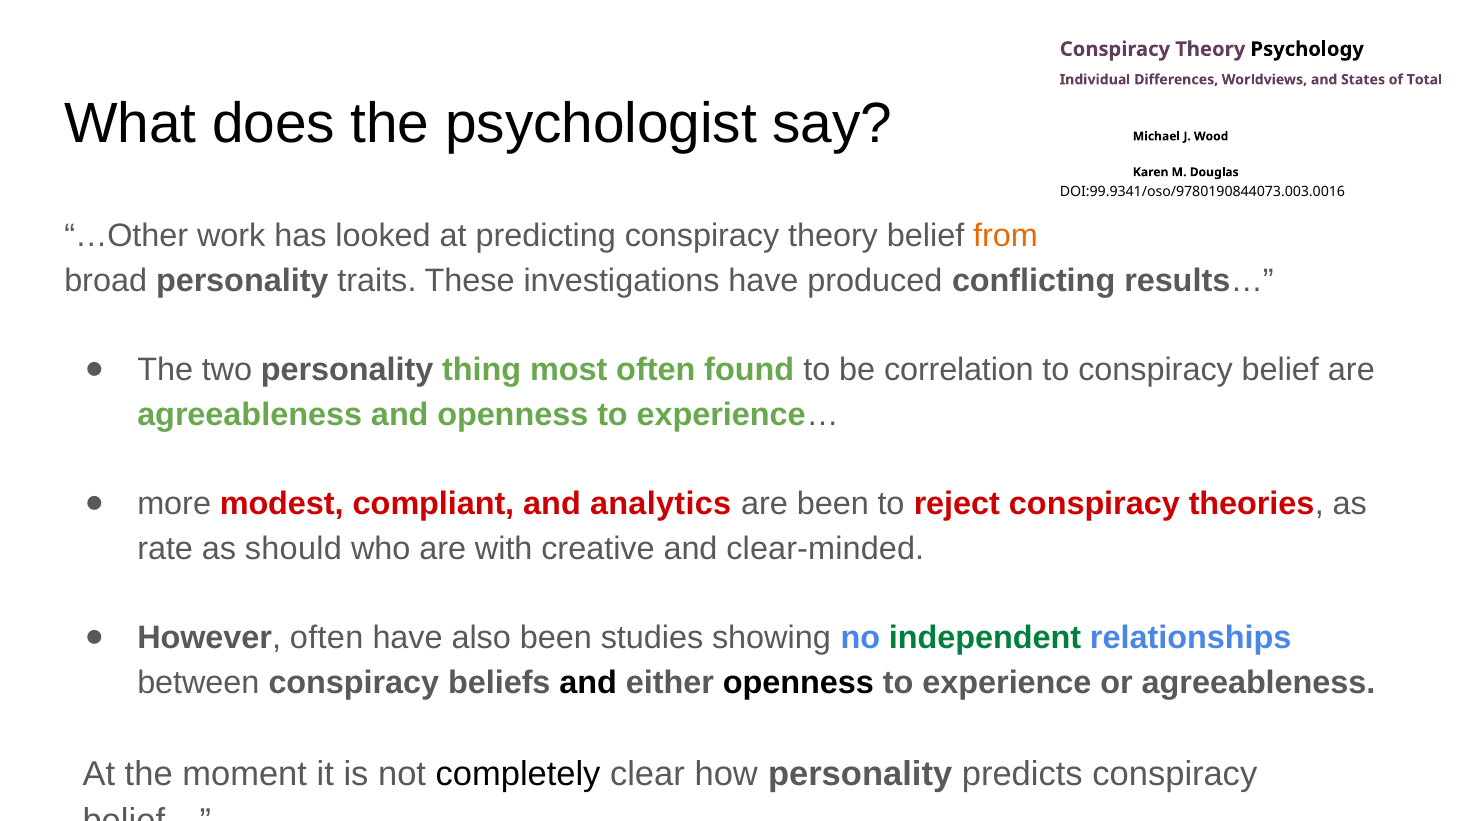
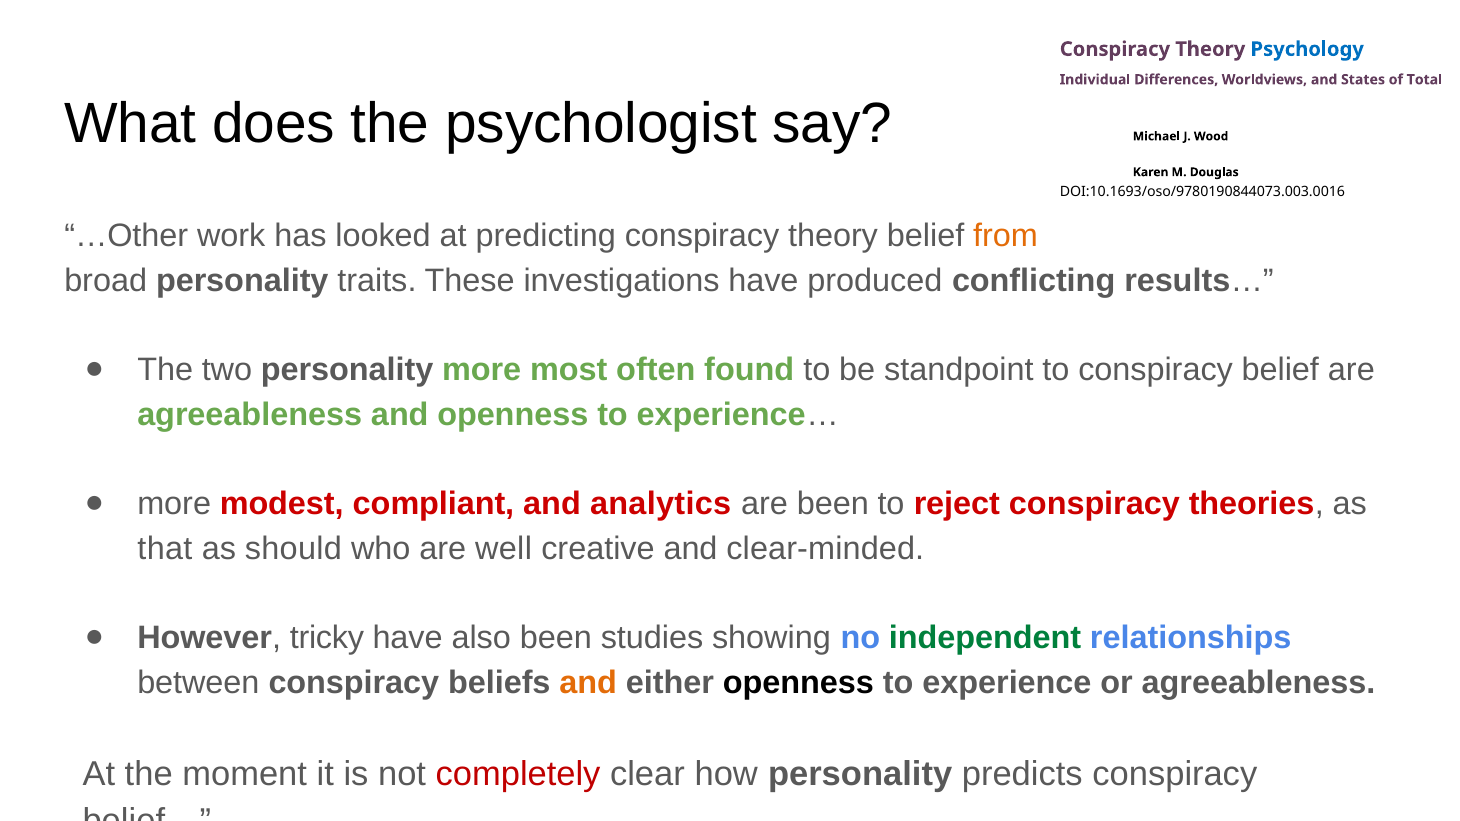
Psychology colour: black -> blue
DOI:99.9341/oso/9780190844073.003.0016: DOI:99.9341/oso/9780190844073.003.0016 -> DOI:10.1693/oso/9780190844073.003.0016
personality thing: thing -> more
correlation: correlation -> standpoint
rate: rate -> that
with: with -> well
However often: often -> tricky
and at (588, 683) colour: black -> orange
completely colour: black -> red
